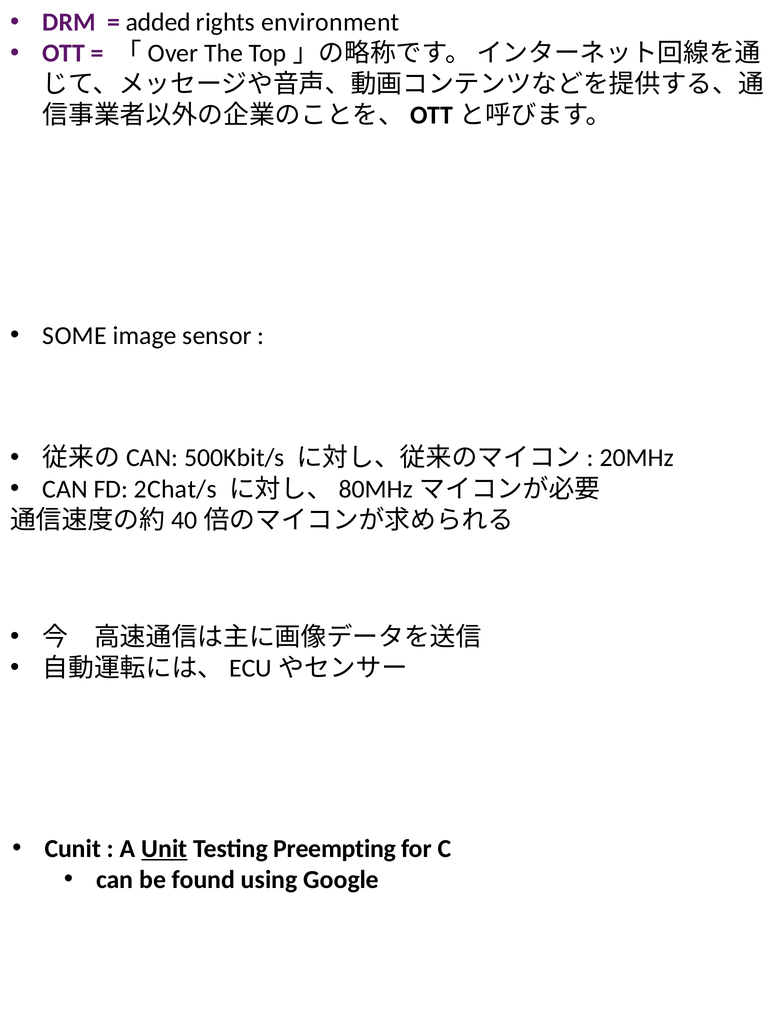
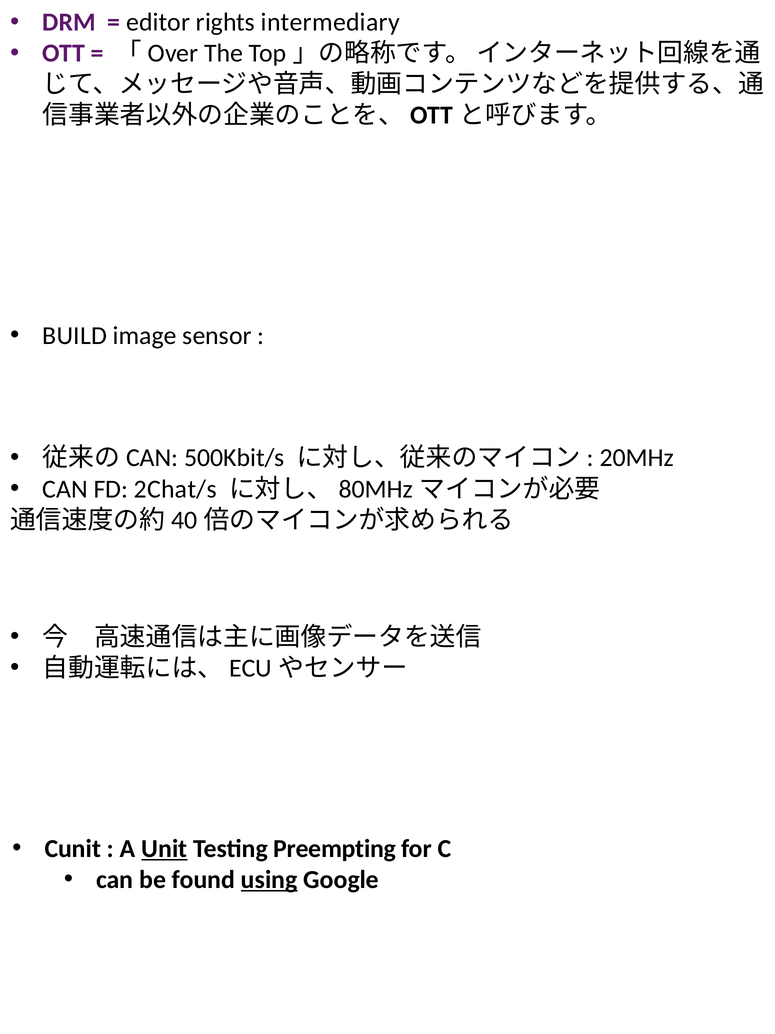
added: added -> editor
environment: environment -> intermediary
SOME: SOME -> BUILD
using underline: none -> present
